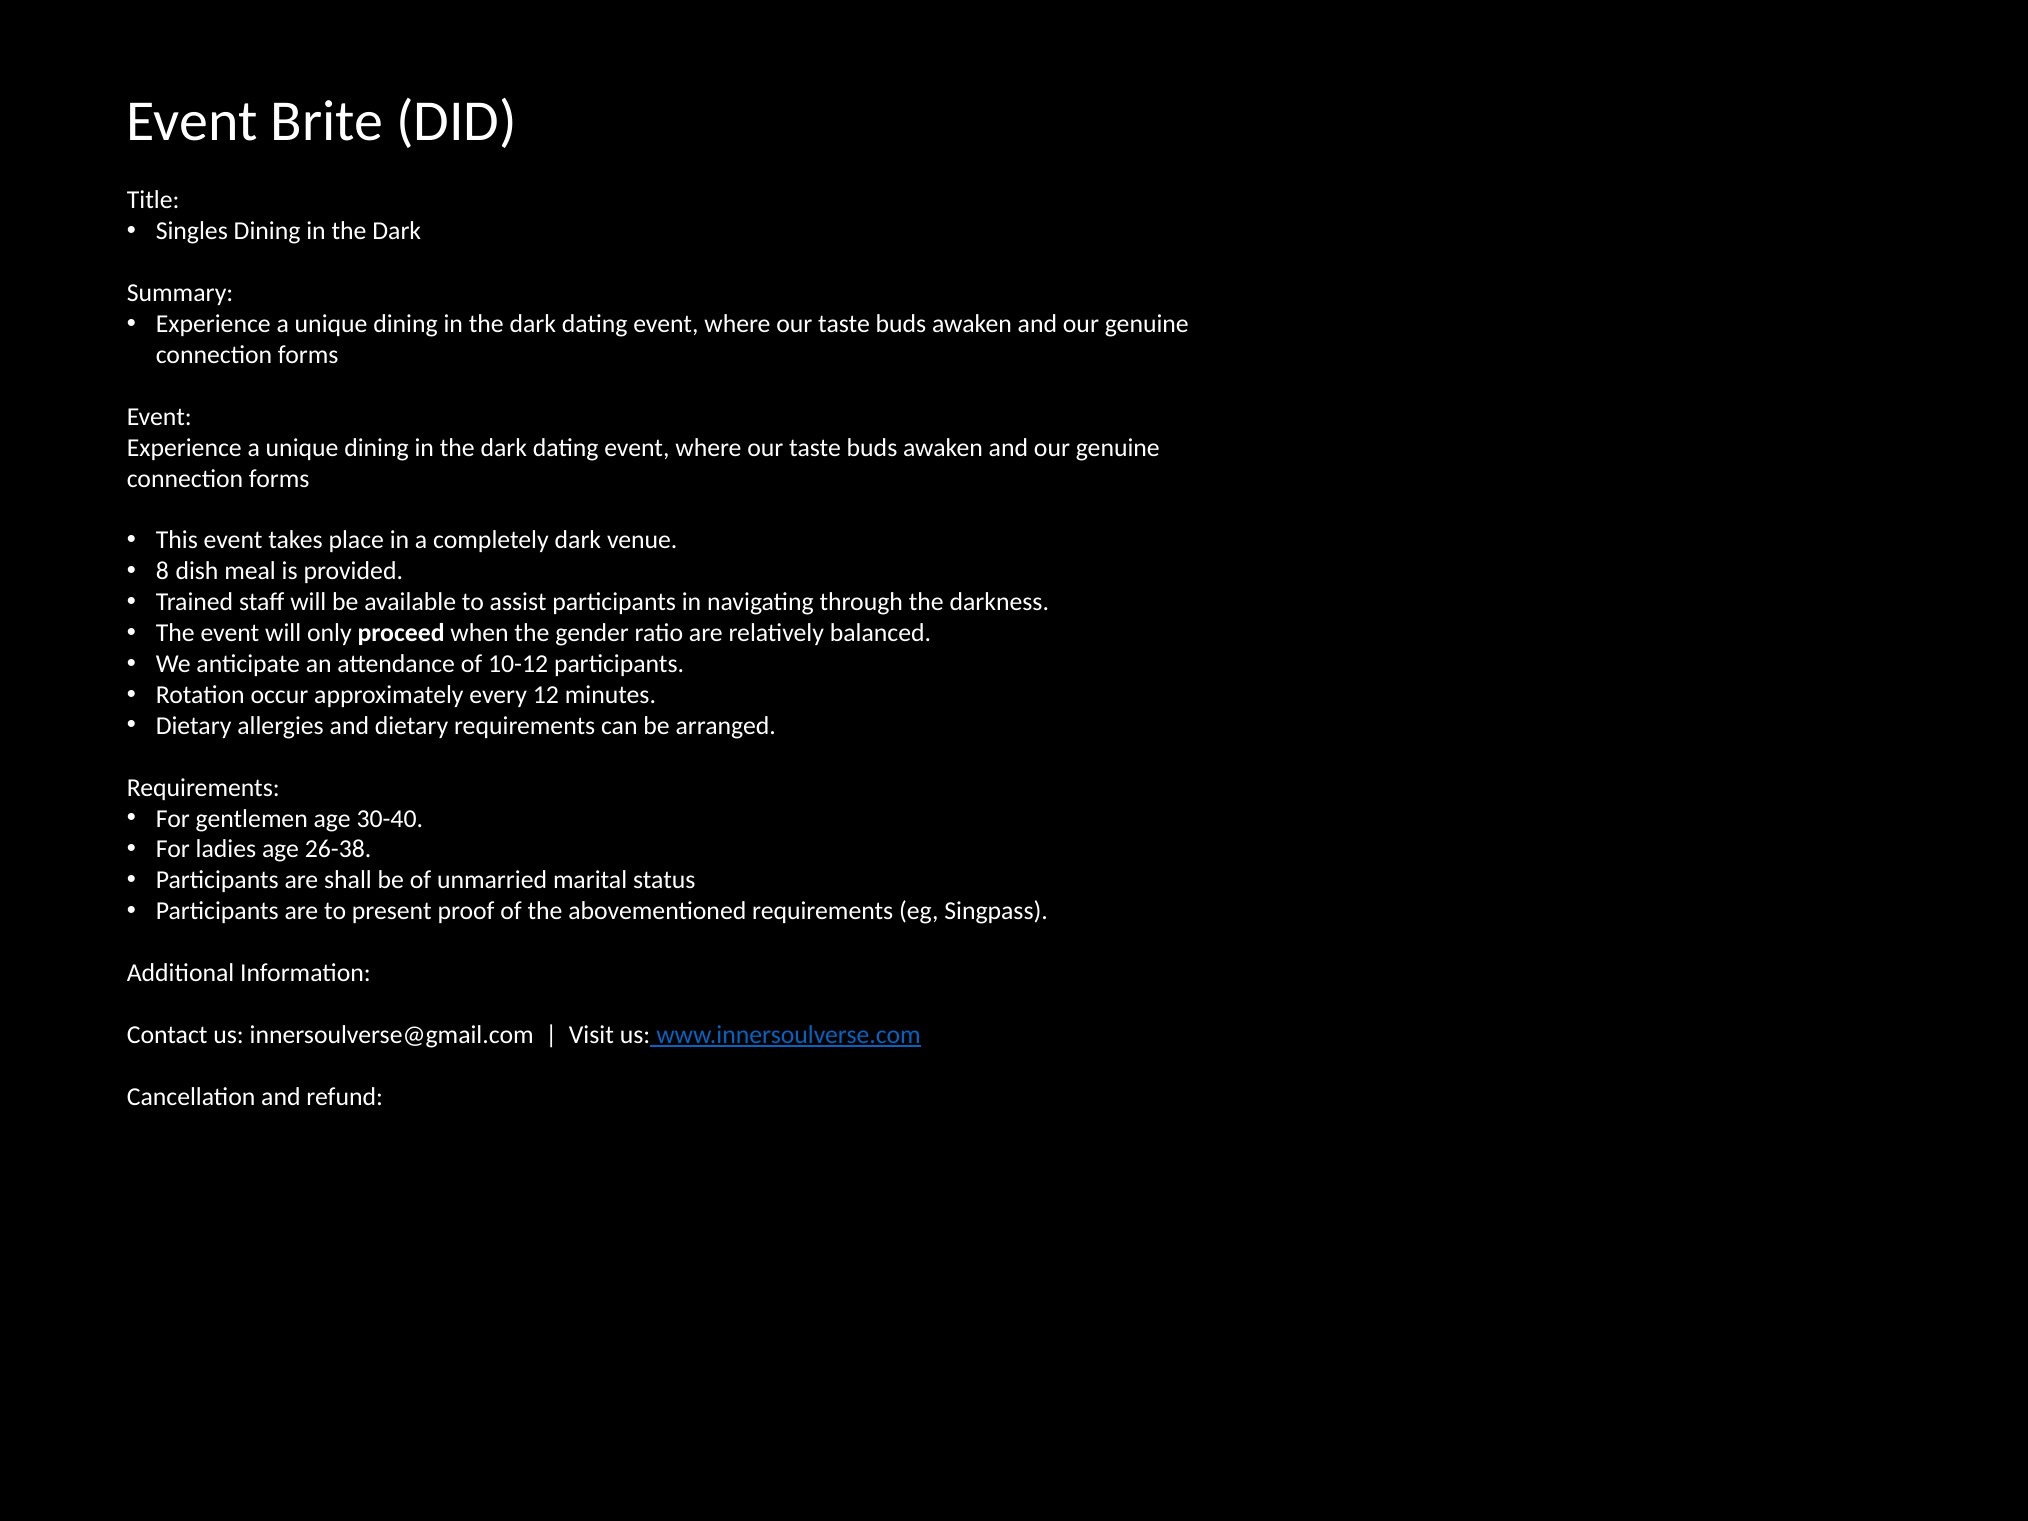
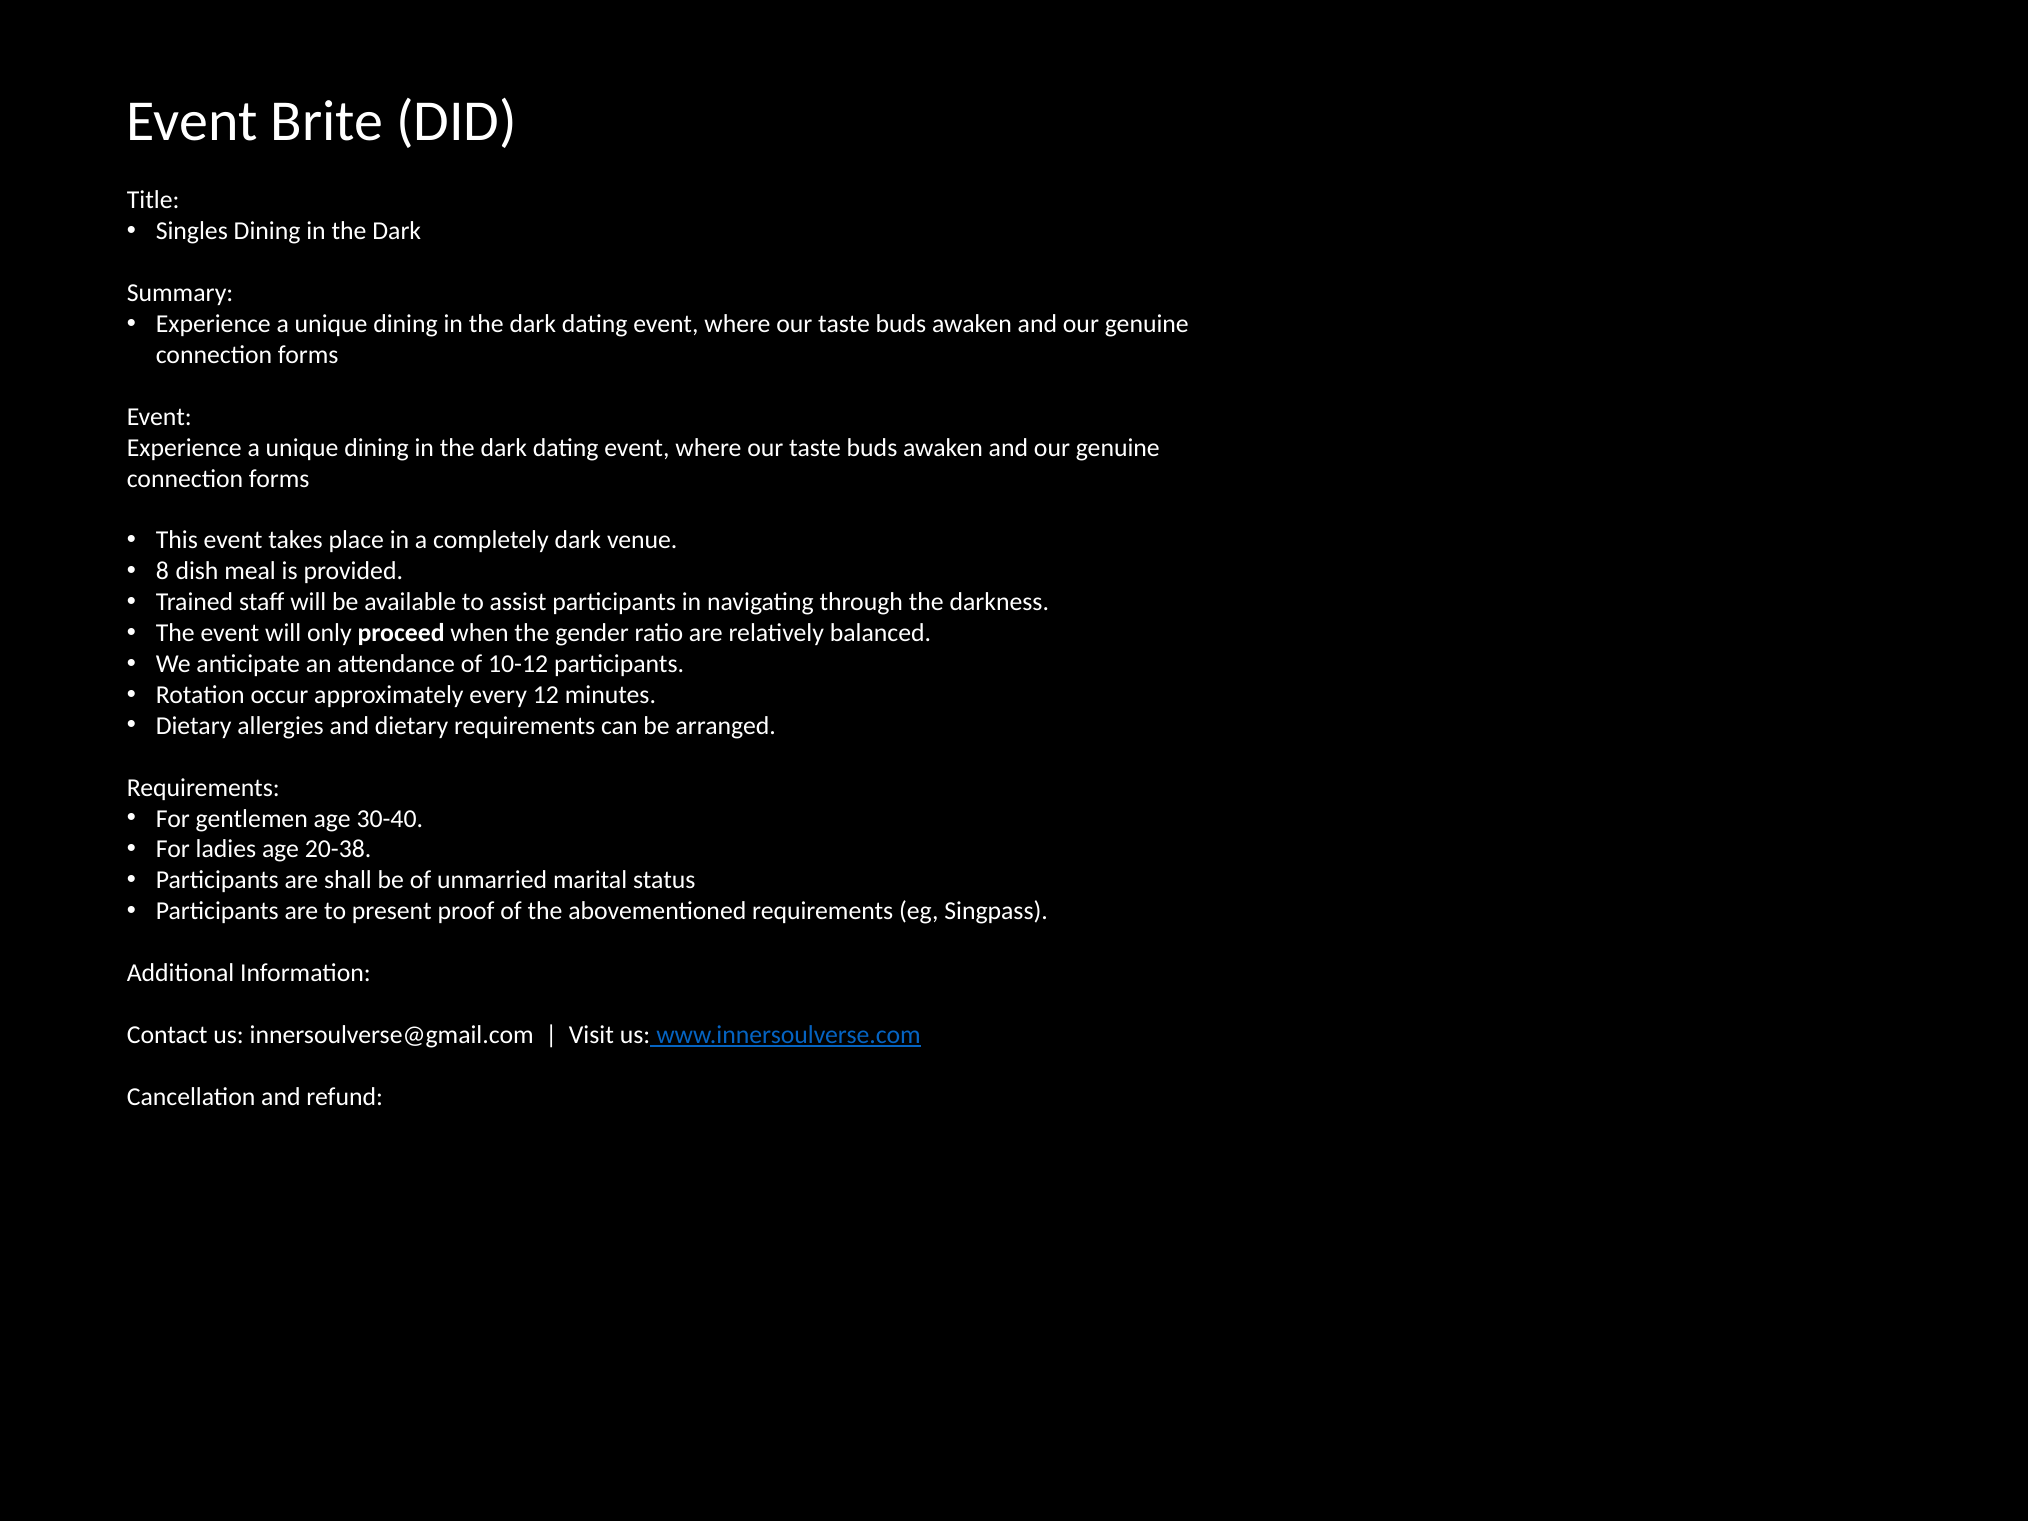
26-38: 26-38 -> 20-38
